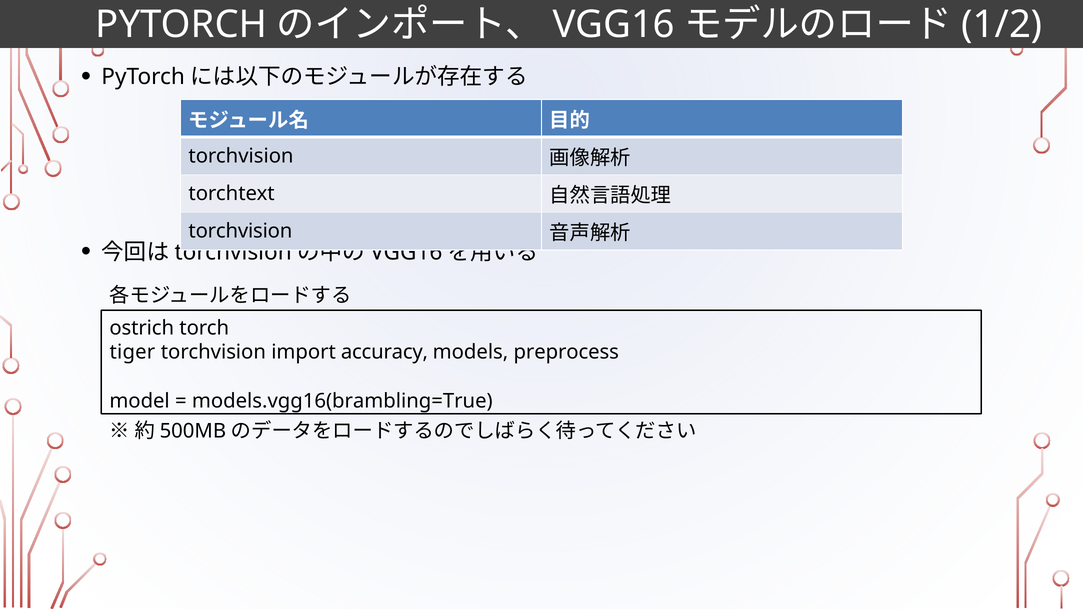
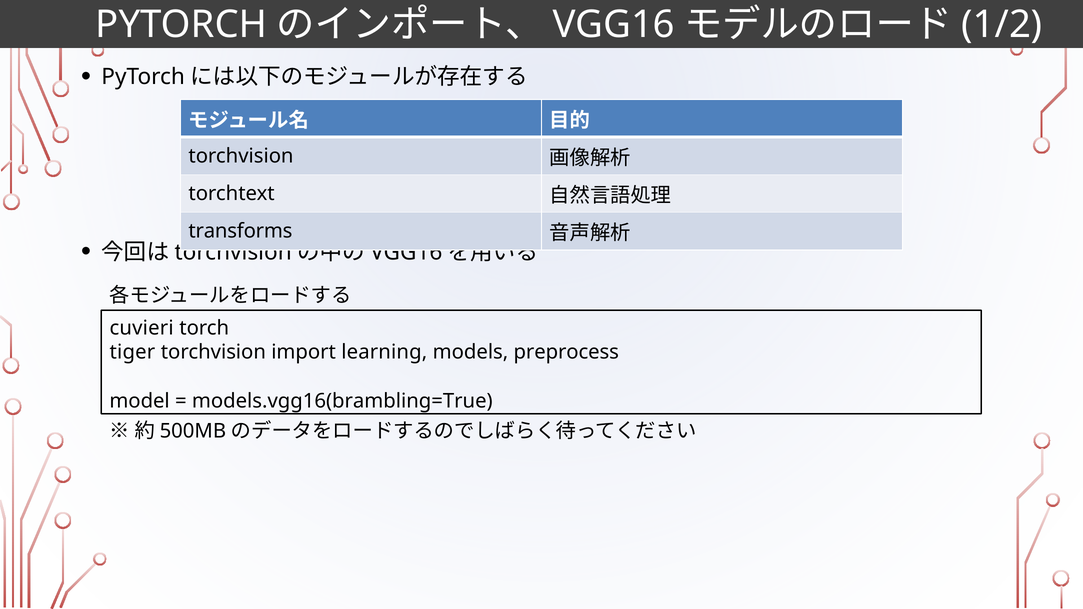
torchvision at (240, 231): torchvision -> transforms
ostrich: ostrich -> cuvieri
accuracy: accuracy -> learning
